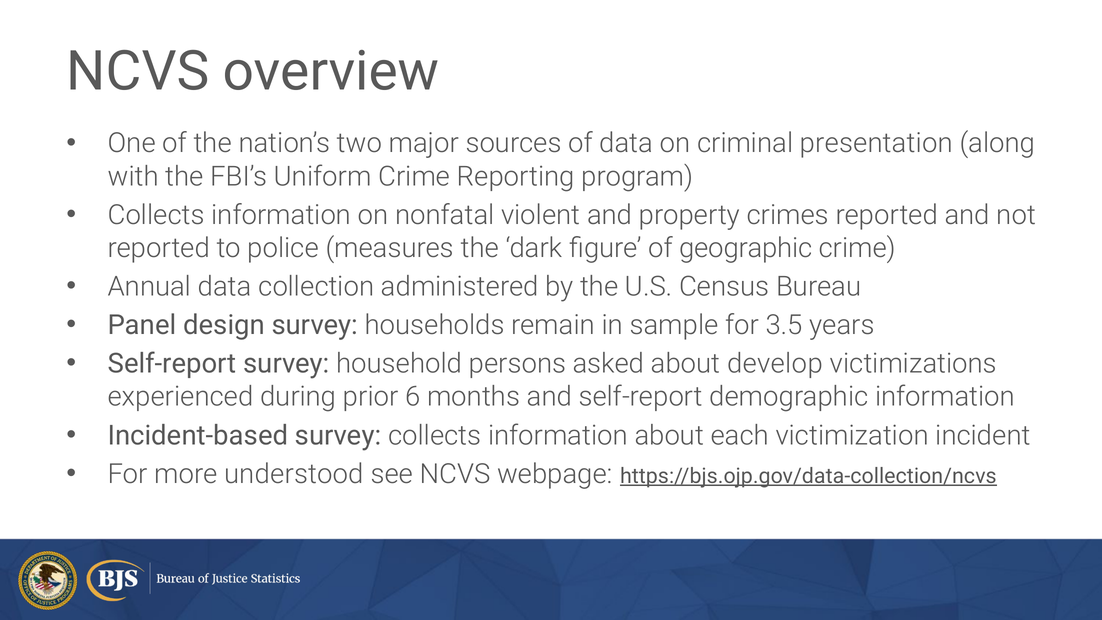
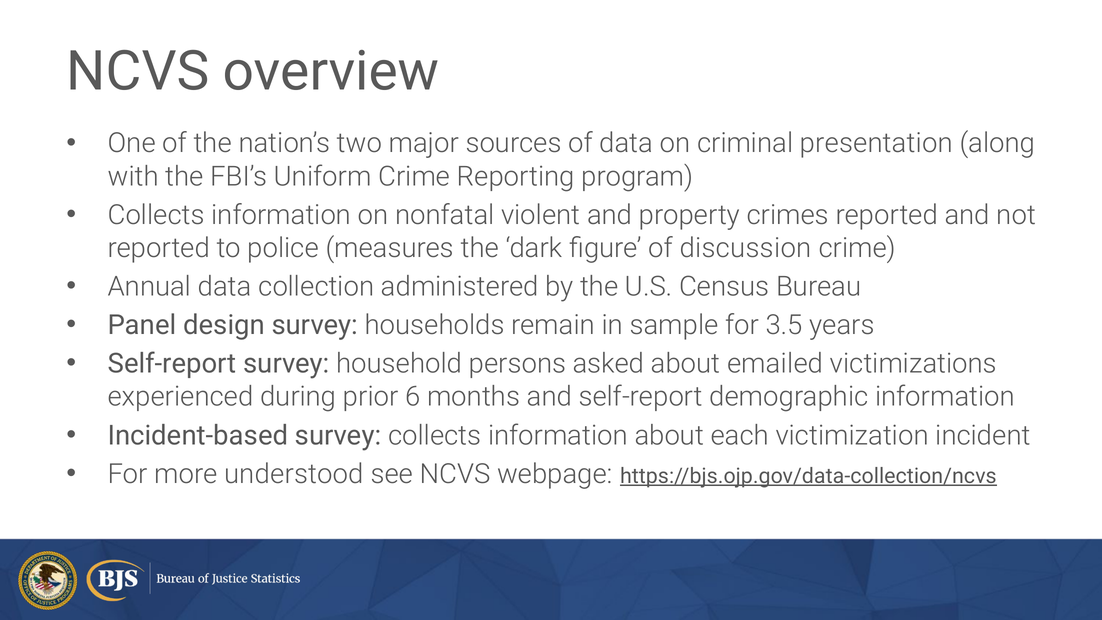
geographic: geographic -> discussion
develop: develop -> emailed
